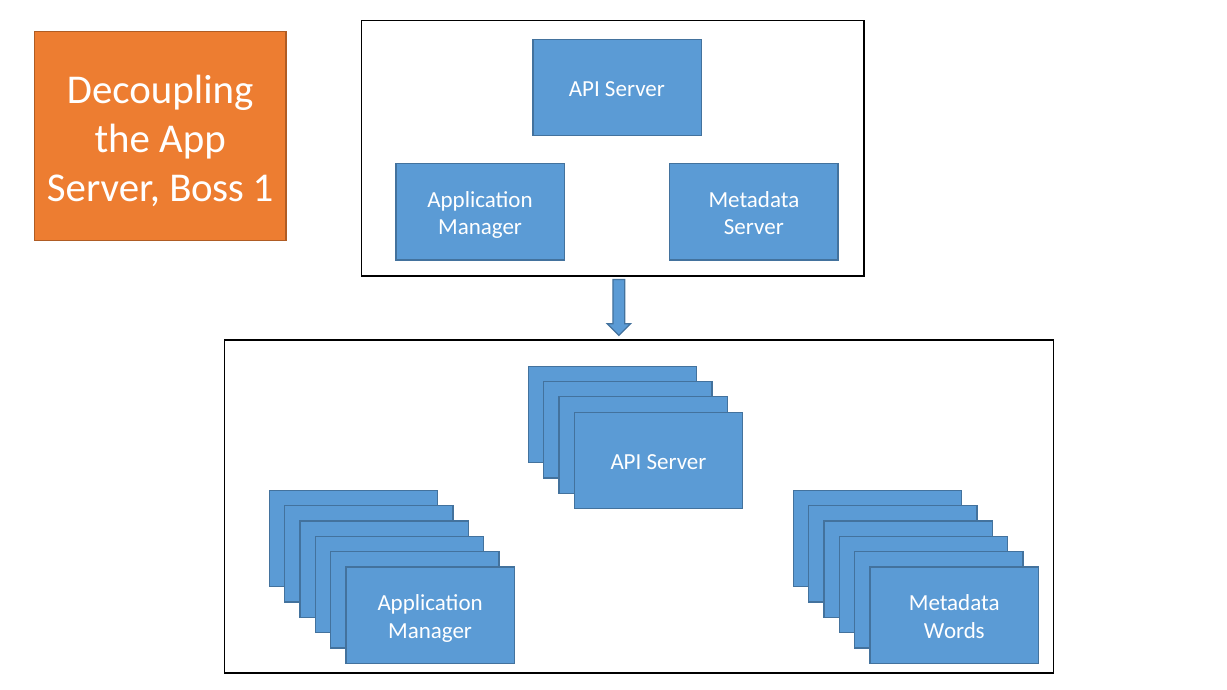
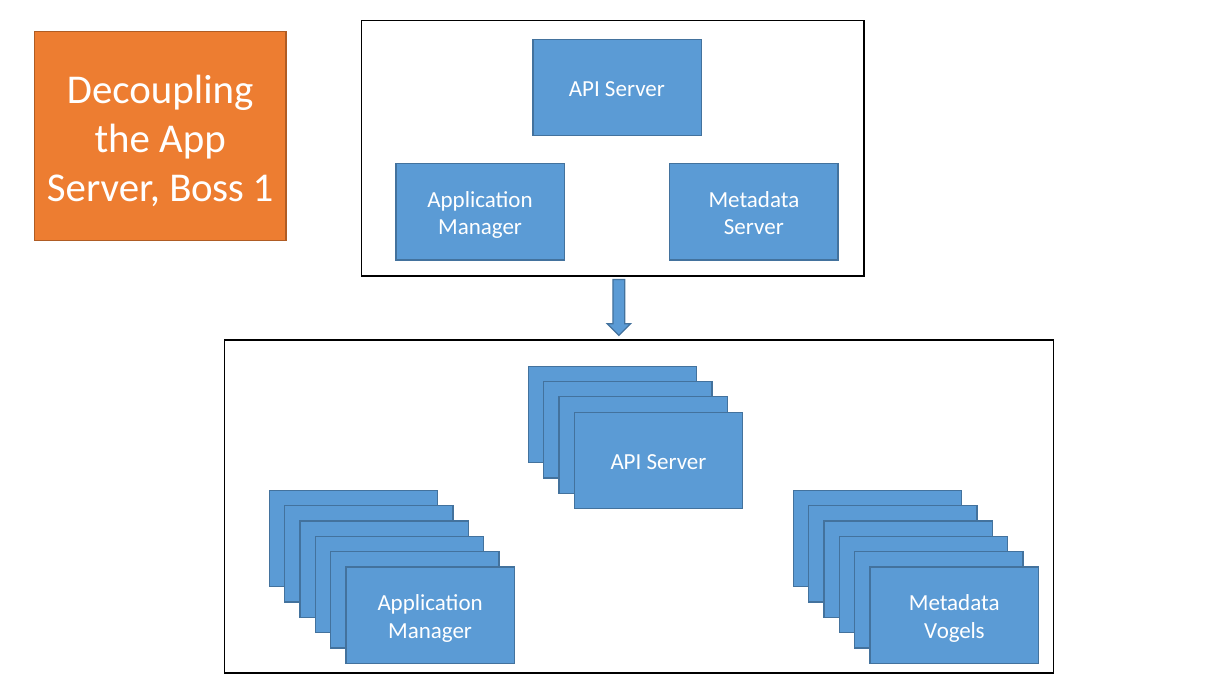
Words: Words -> Vogels
